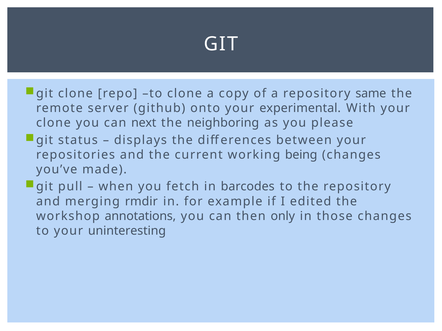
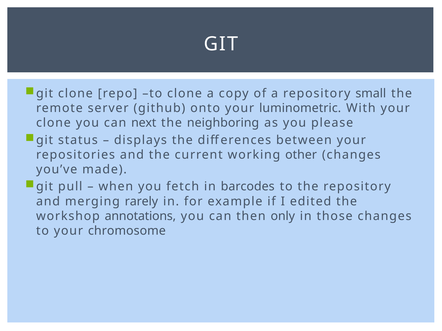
same: same -> small
experimental: experimental -> luminometric
being: being -> other
rmdir: rmdir -> rarely
uninteresting: uninteresting -> chromosome
